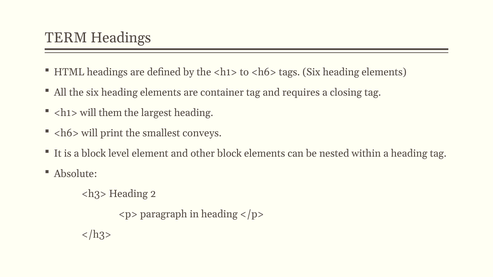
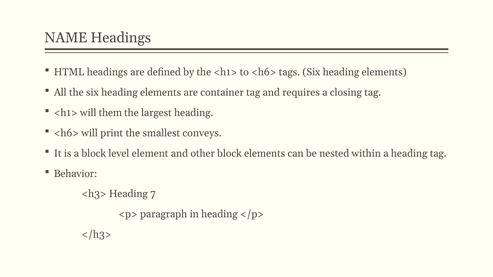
TERM: TERM -> NAME
Absolute: Absolute -> Behavior
2: 2 -> 7
